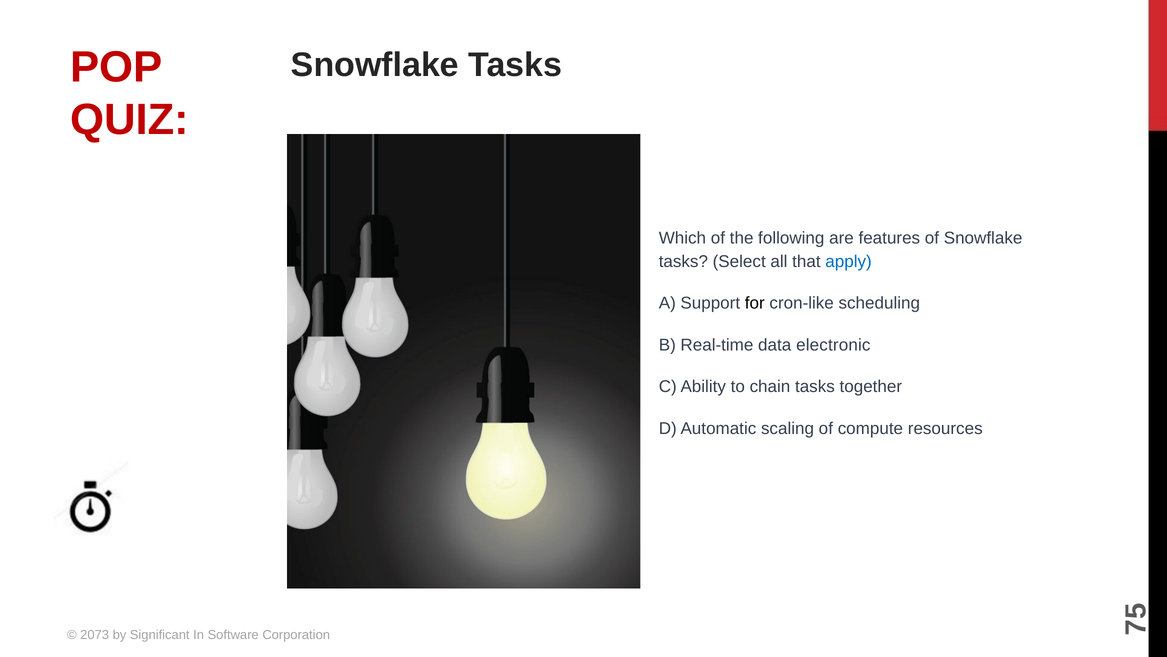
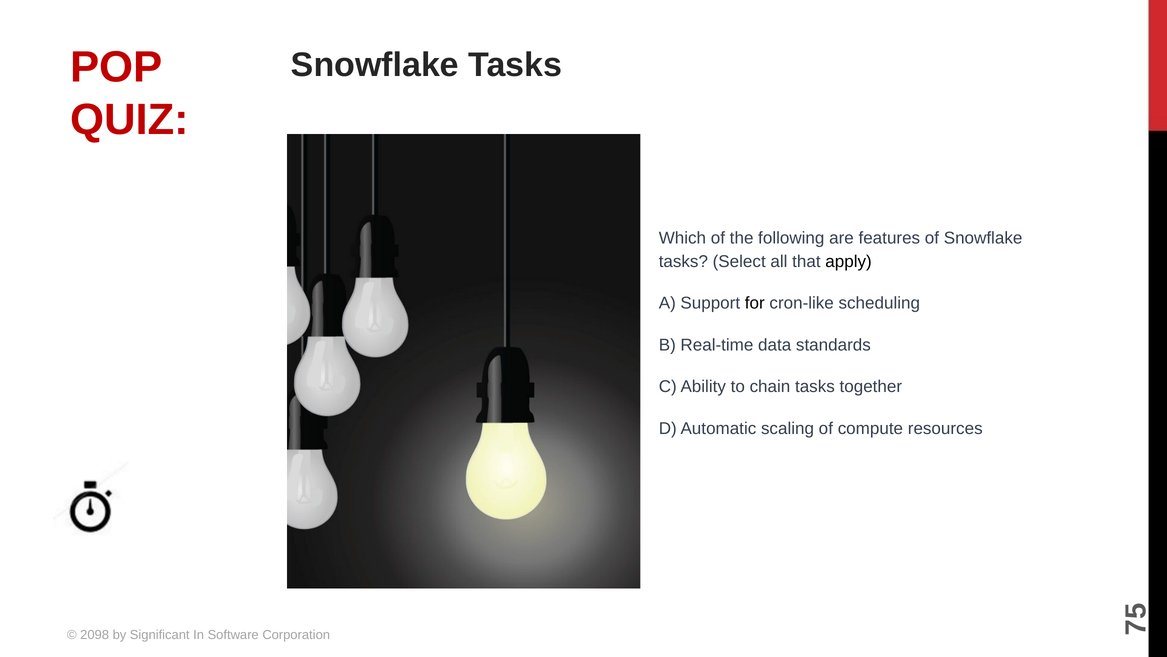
apply colour: blue -> black
electronic: electronic -> standards
2073: 2073 -> 2098
